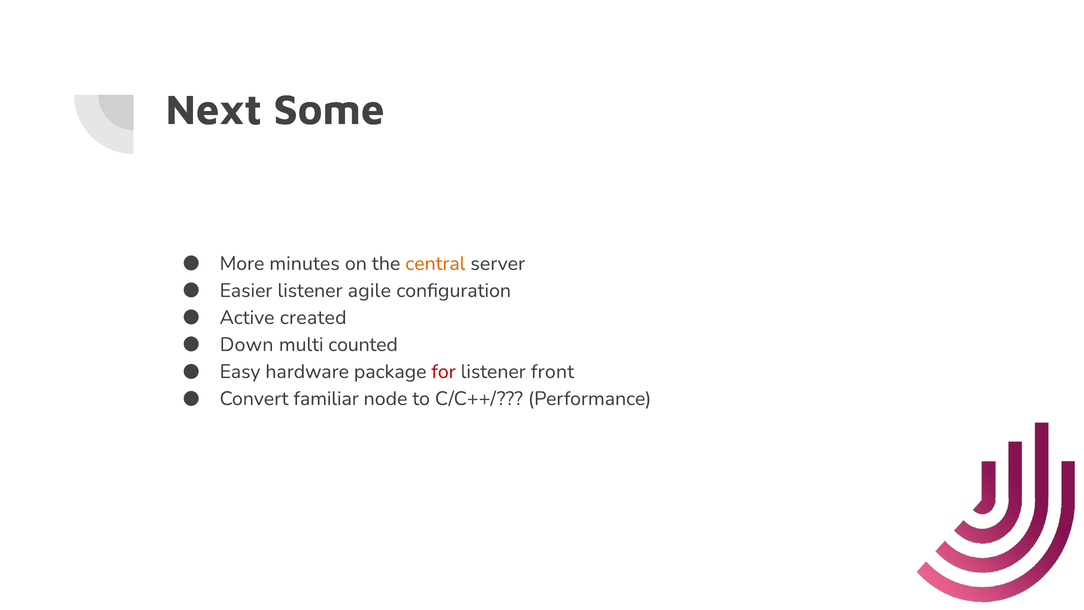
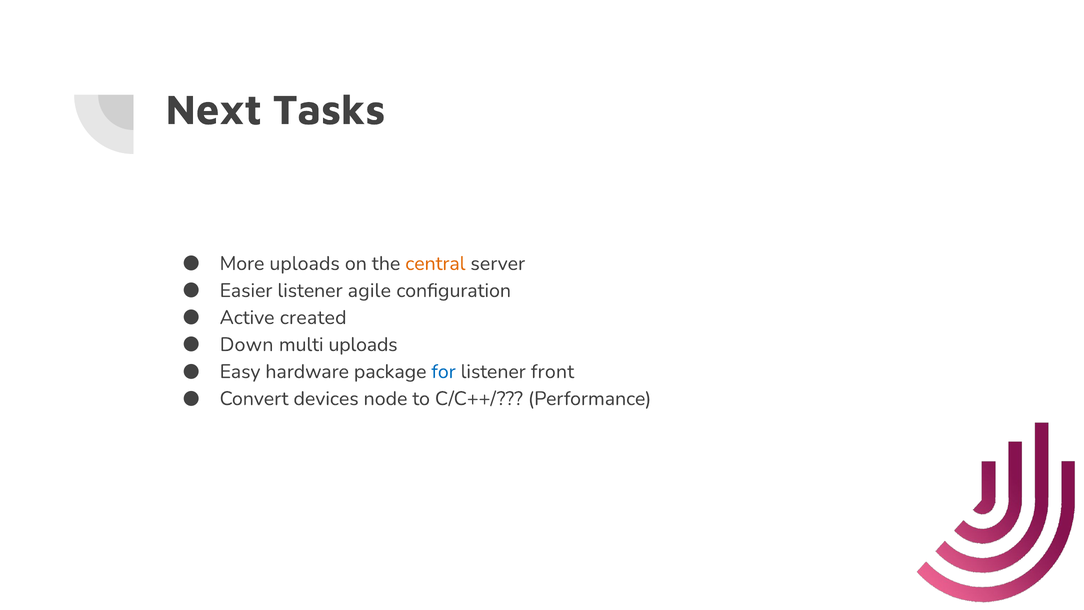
Some: Some -> Tasks
More minutes: minutes -> uploads
multi counted: counted -> uploads
for colour: red -> blue
familiar: familiar -> devices
